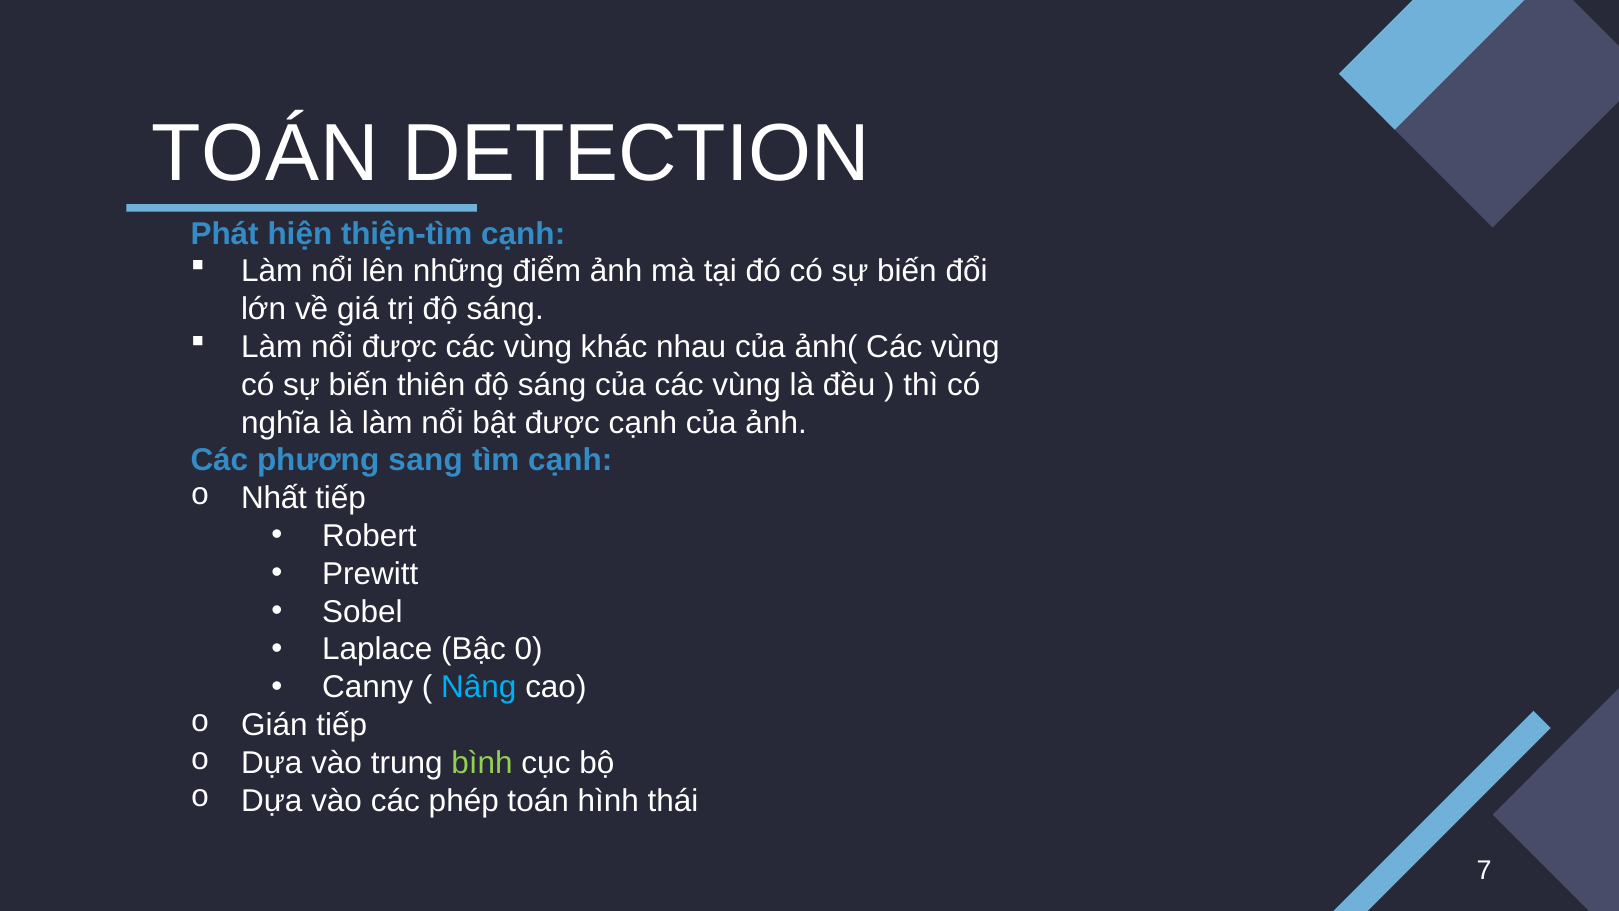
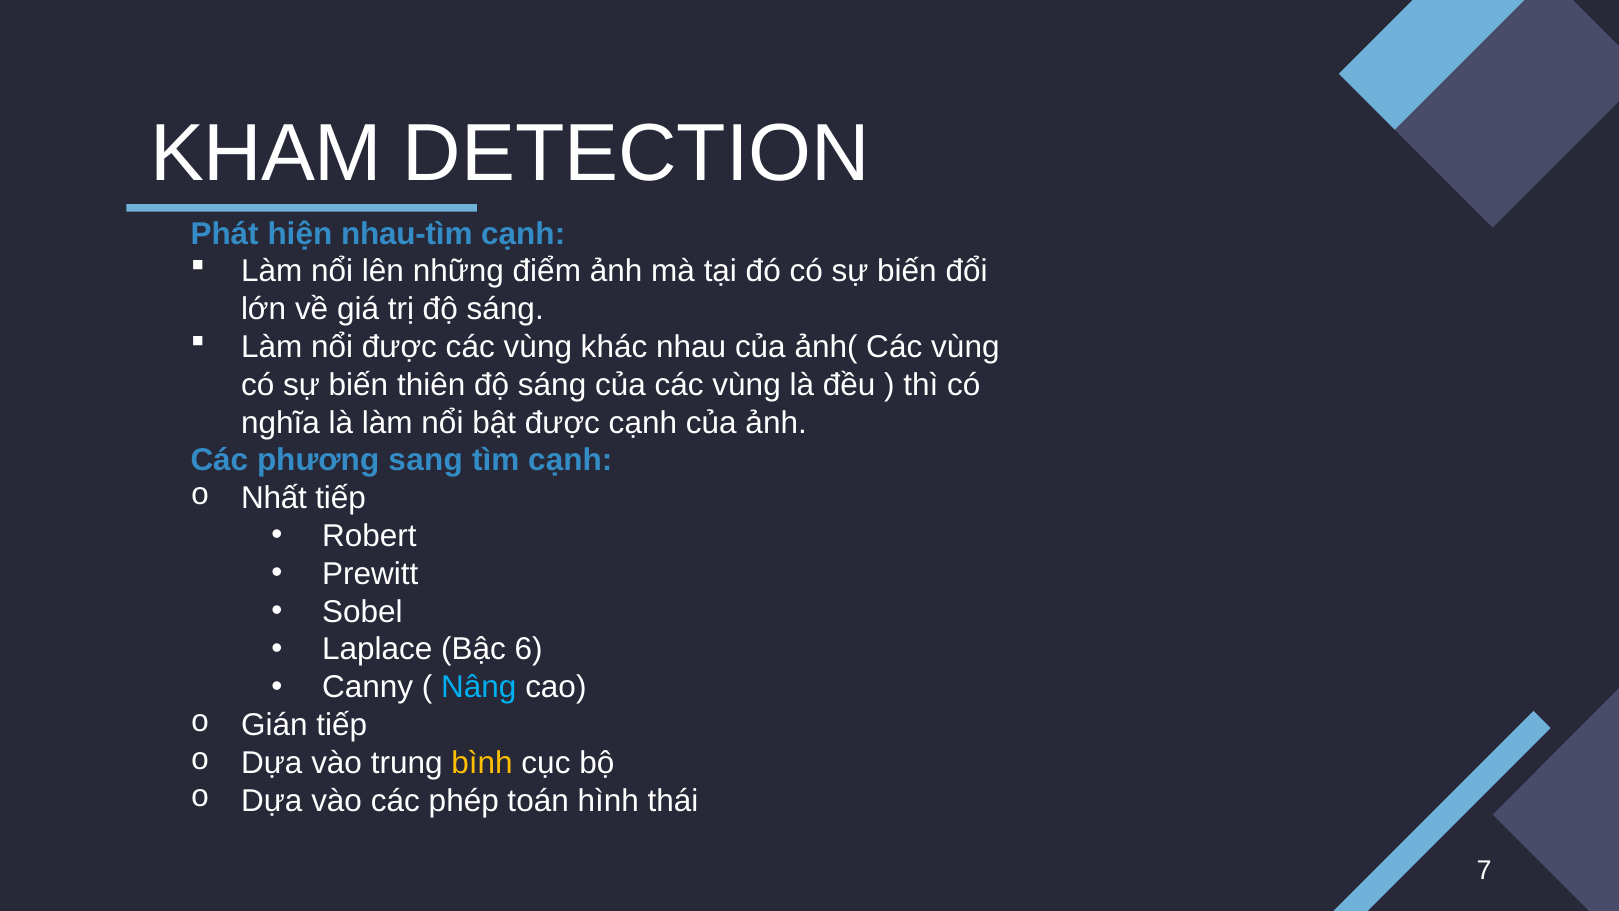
TOÁN at (265, 154): TOÁN -> KHAM
thiện-tìm: thiện-tìm -> nhau-tìm
0: 0 -> 6
bình colour: light green -> yellow
